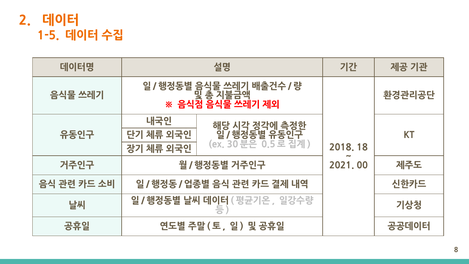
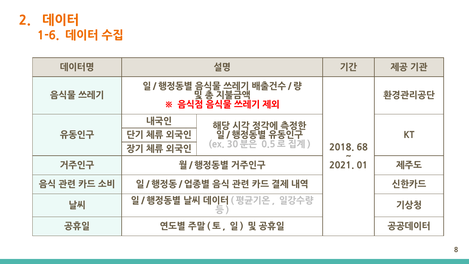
1-5: 1-5 -> 1-6
18: 18 -> 68
00: 00 -> 01
